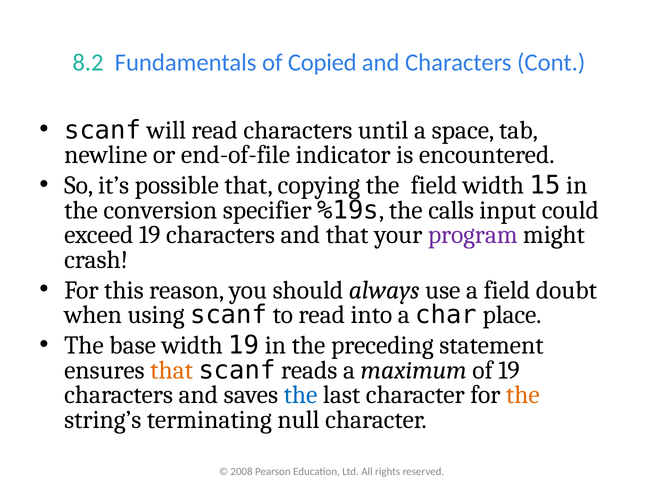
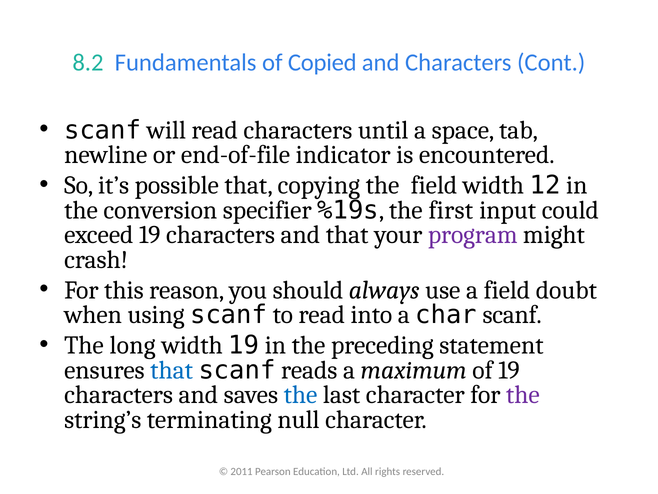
15: 15 -> 12
calls: calls -> first
char place: place -> scanf
base: base -> long
that at (172, 370) colour: orange -> blue
the at (523, 395) colour: orange -> purple
2008: 2008 -> 2011
